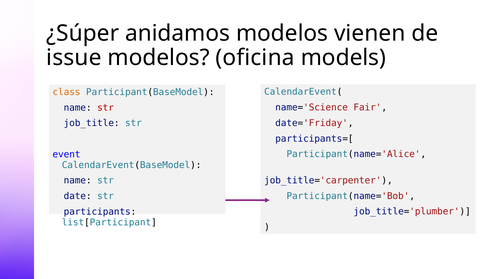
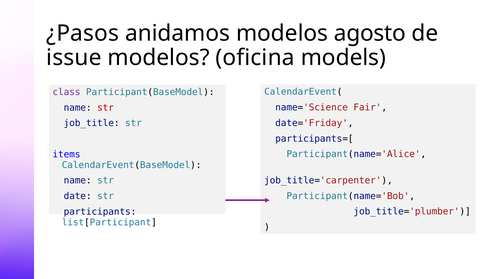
¿Súper: ¿Súper -> ¿Pasos
vienen: vienen -> agosto
class colour: orange -> purple
event: event -> items
